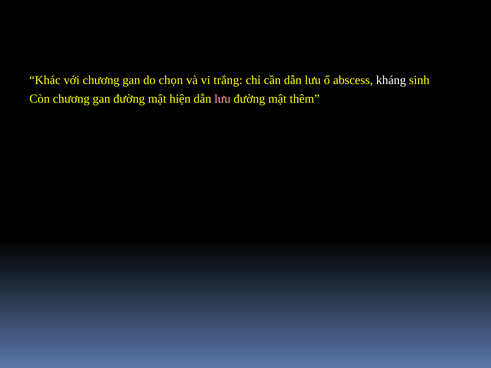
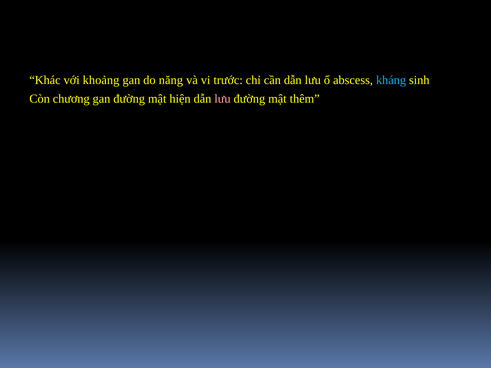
với chương: chương -> khoảng
chọn: chọn -> năng
trắng: trắng -> trước
kháng colour: white -> light blue
